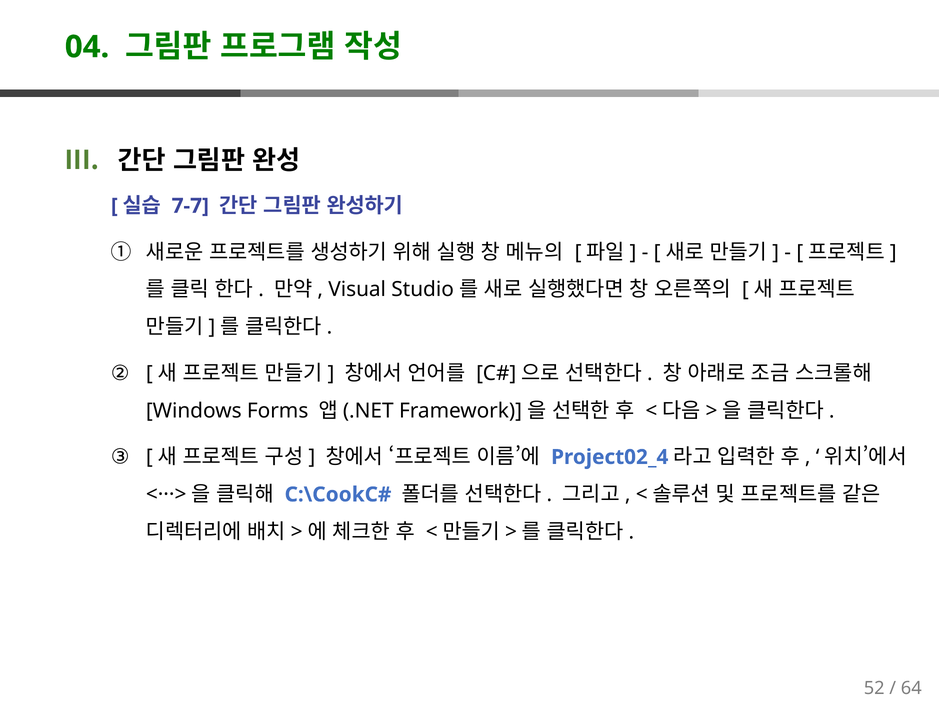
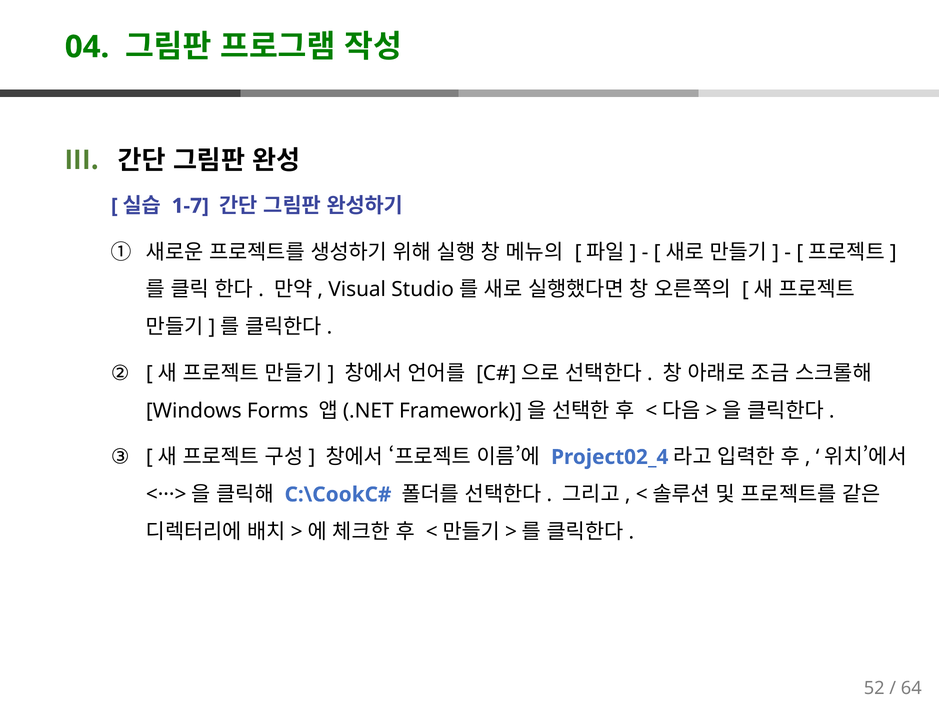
7-7: 7-7 -> 1-7
